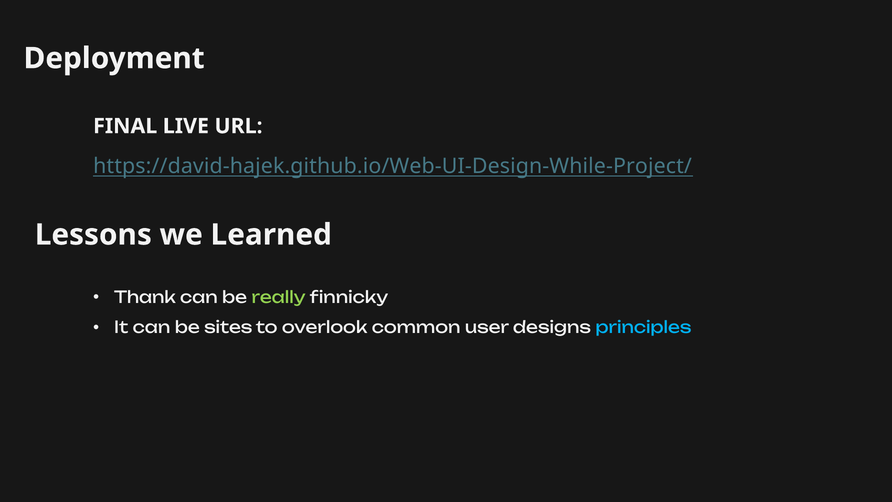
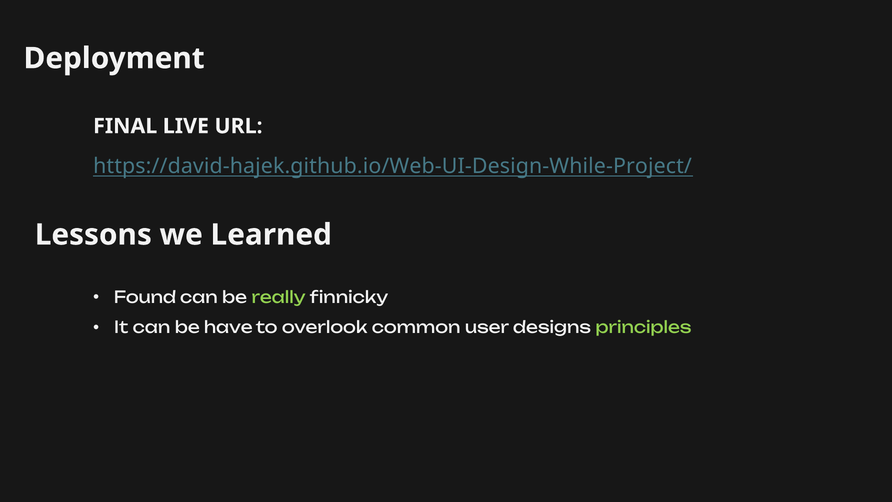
Thank: Thank -> Found
sites: sites -> have
principles colour: light blue -> light green
